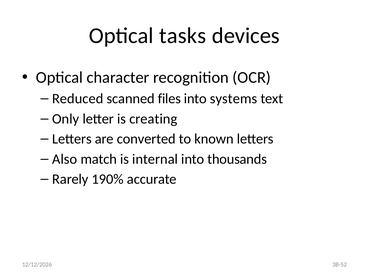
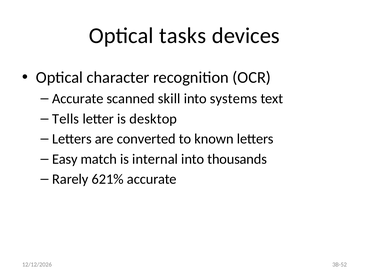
Reduced at (78, 99): Reduced -> Accurate
files: files -> skill
Only: Only -> Tells
creating: creating -> desktop
Also: Also -> Easy
190%: 190% -> 621%
